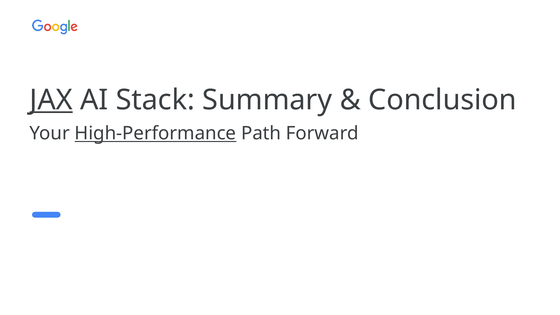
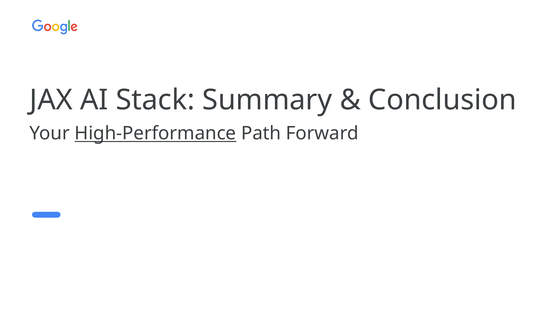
JAX underline: present -> none
